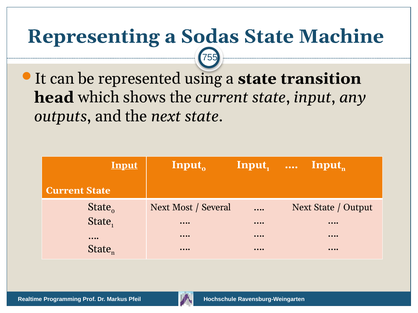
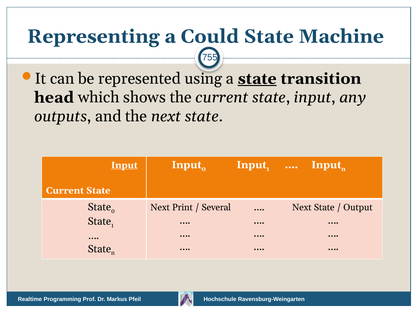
Sodas: Sodas -> Could
state at (257, 79) underline: none -> present
Most: Most -> Print
